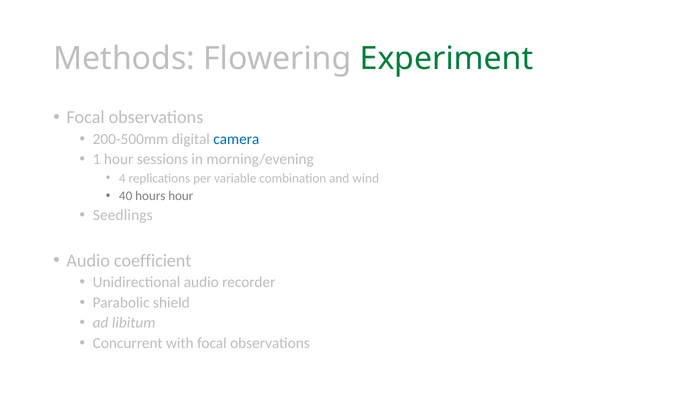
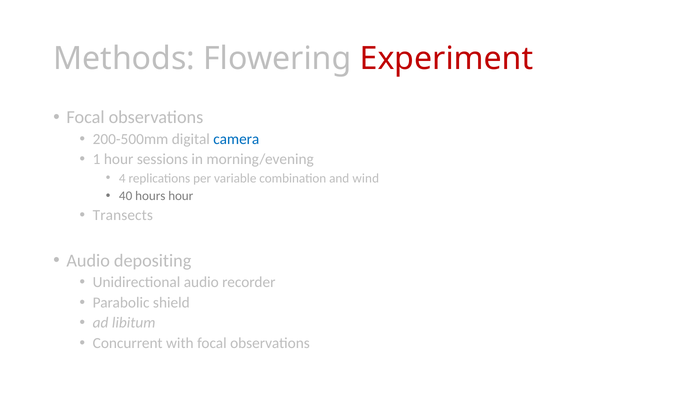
Experiment colour: green -> red
Seedlings: Seedlings -> Transects
coefficient: coefficient -> depositing
